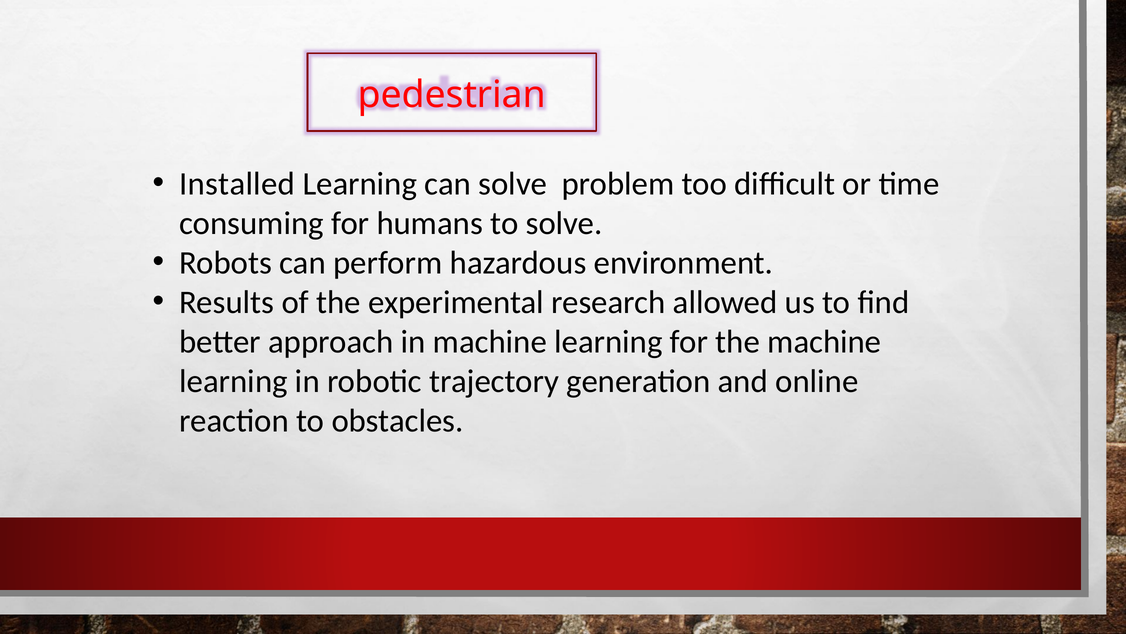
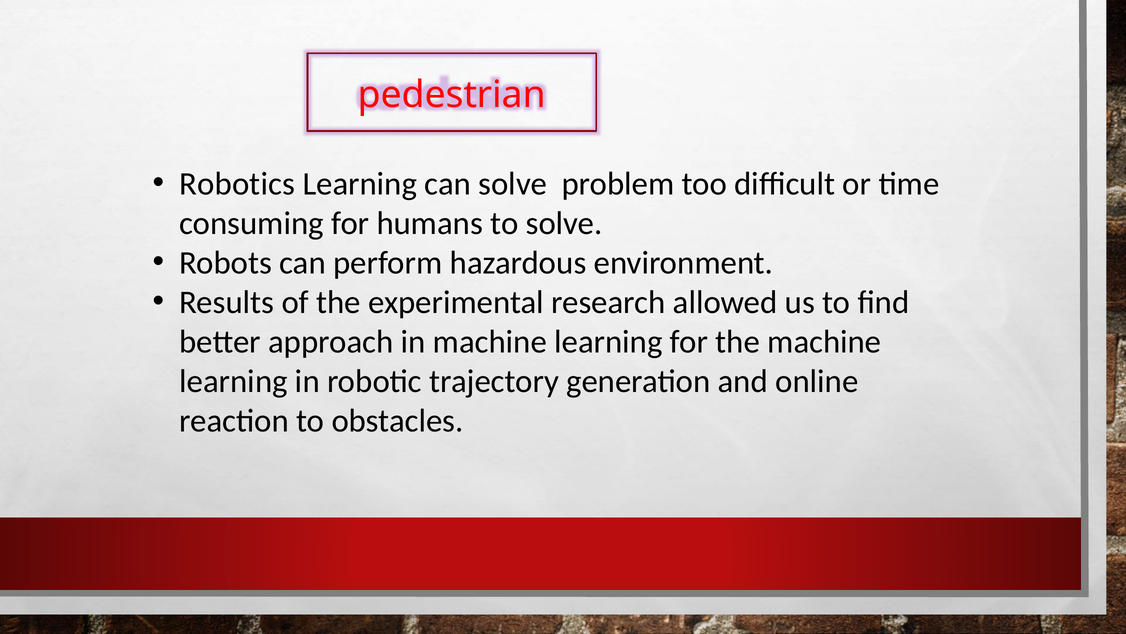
Installed: Installed -> Robotics
